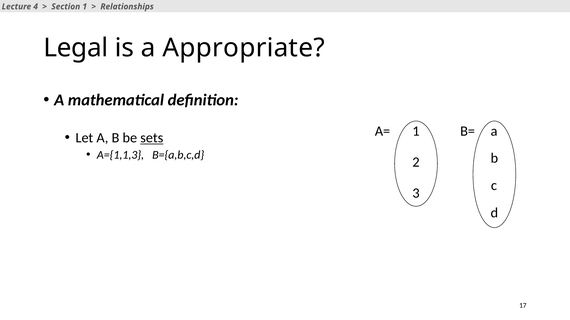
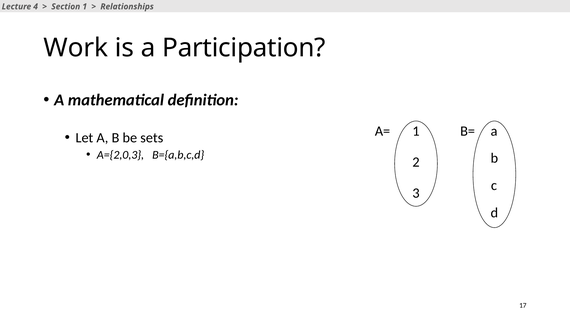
Legal: Legal -> Work
Appropriate: Appropriate -> Participation
sets underline: present -> none
A={1,1,3: A={1,1,3 -> A={2,0,3
